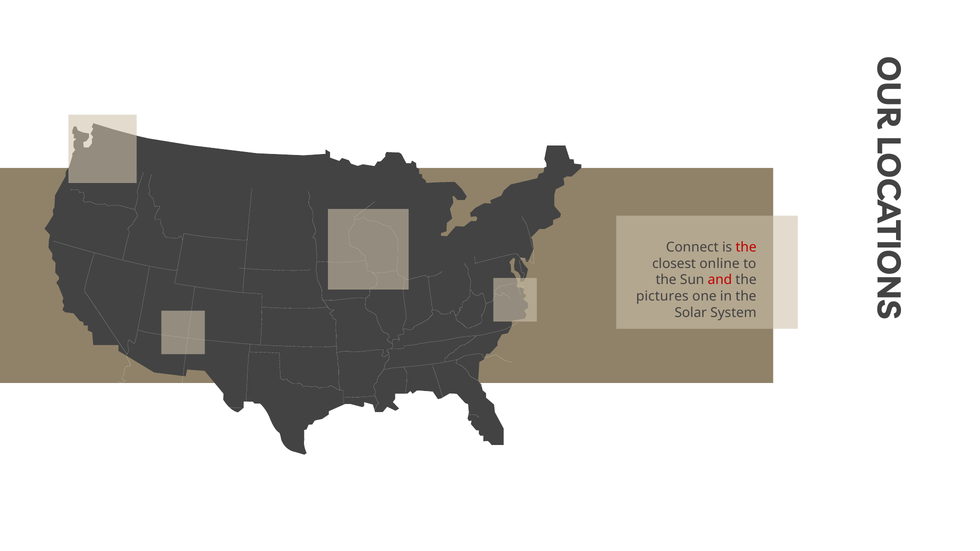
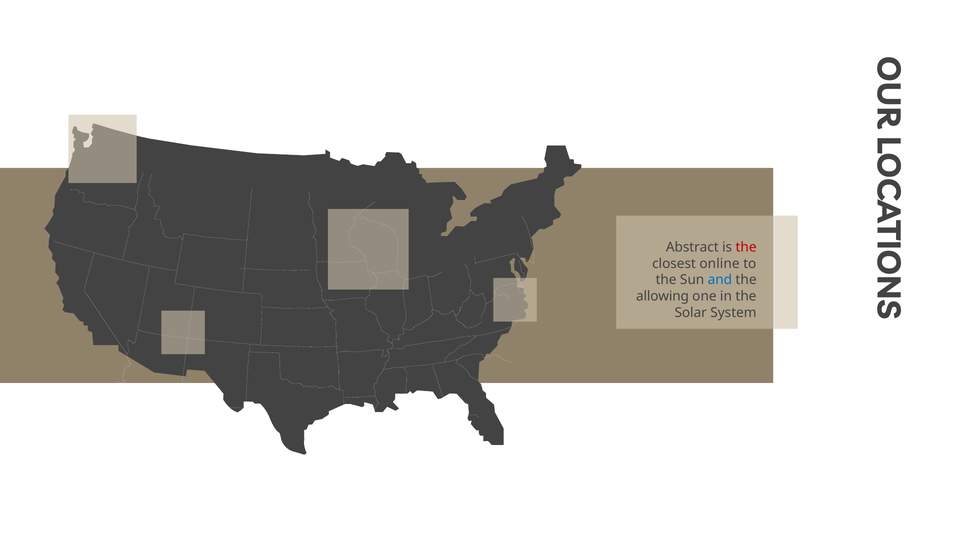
Connect: Connect -> Abstract
and colour: red -> blue
pictures: pictures -> allowing
